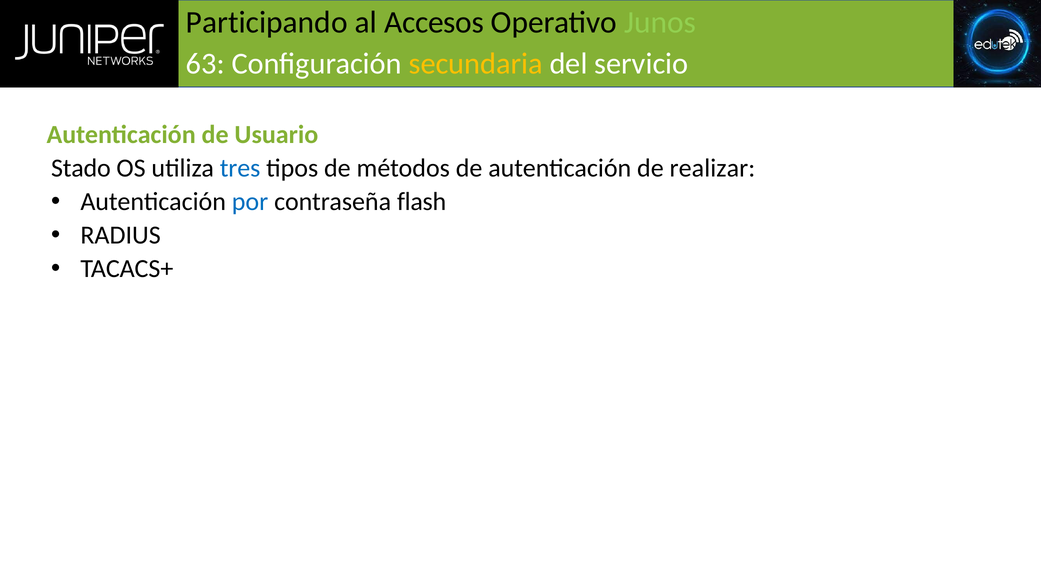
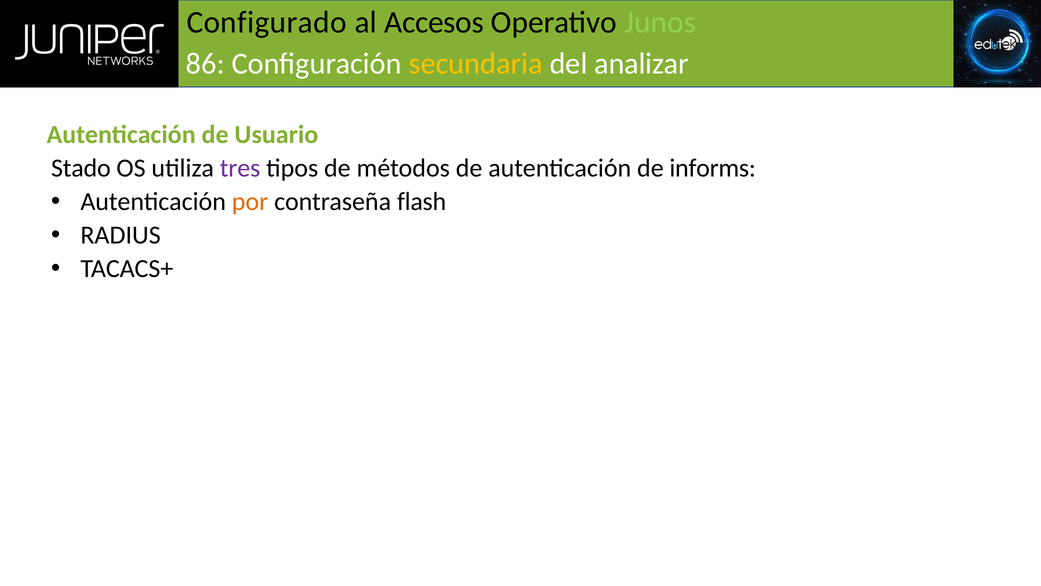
Participando: Participando -> Configurado
63: 63 -> 86
servicio: servicio -> analizar
tres colour: blue -> purple
realizar: realizar -> informs
por colour: blue -> orange
